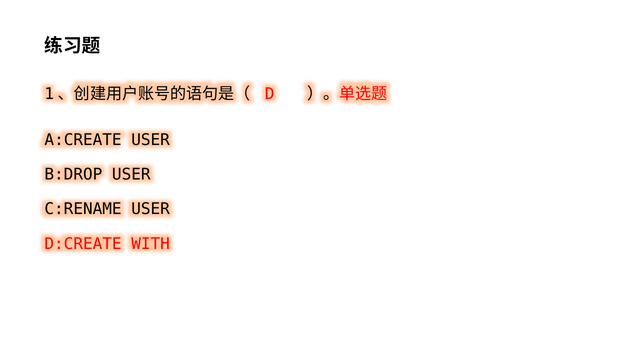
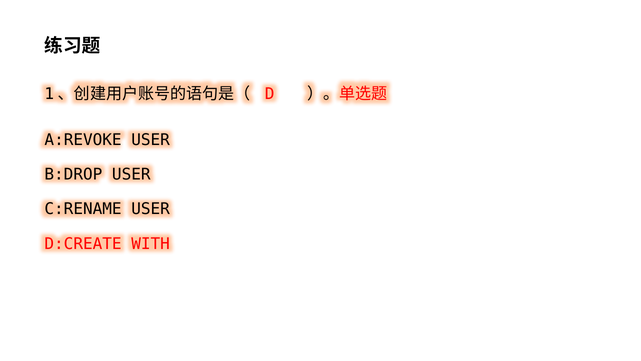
A:CREATE: A:CREATE -> A:REVOKE
